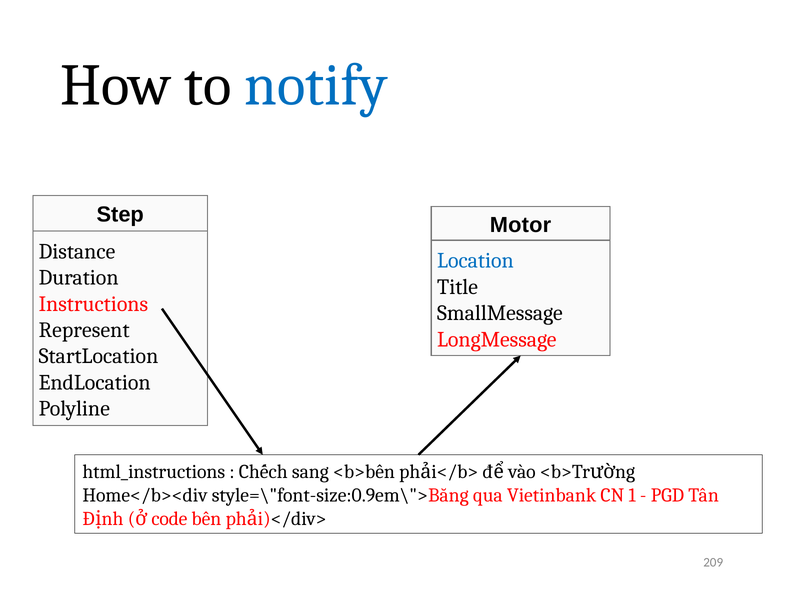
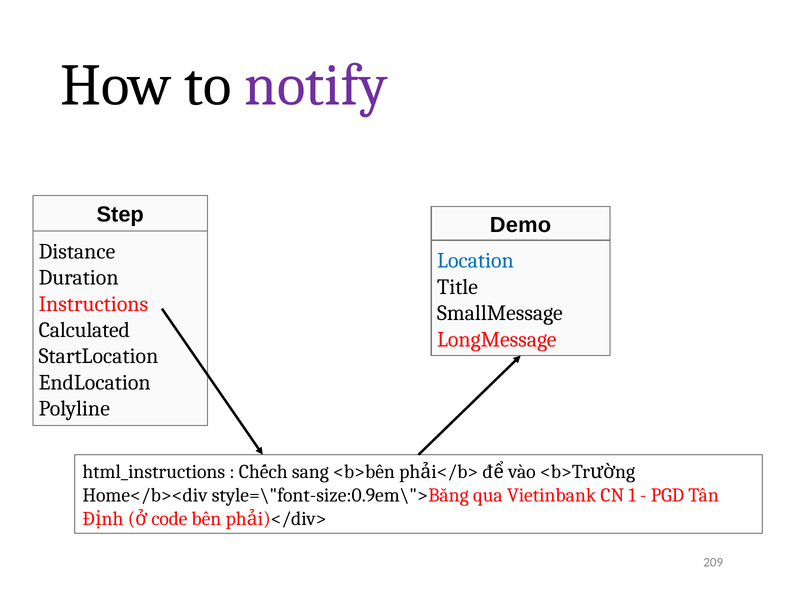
notify colour: blue -> purple
Motor: Motor -> Demo
Represent: Represent -> Calculated
